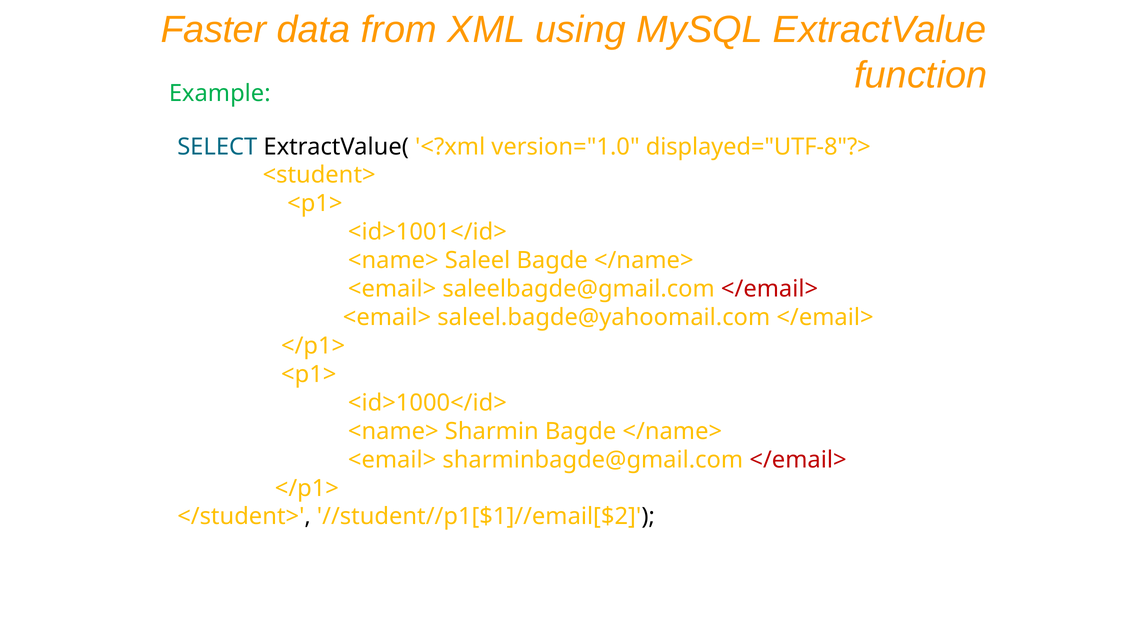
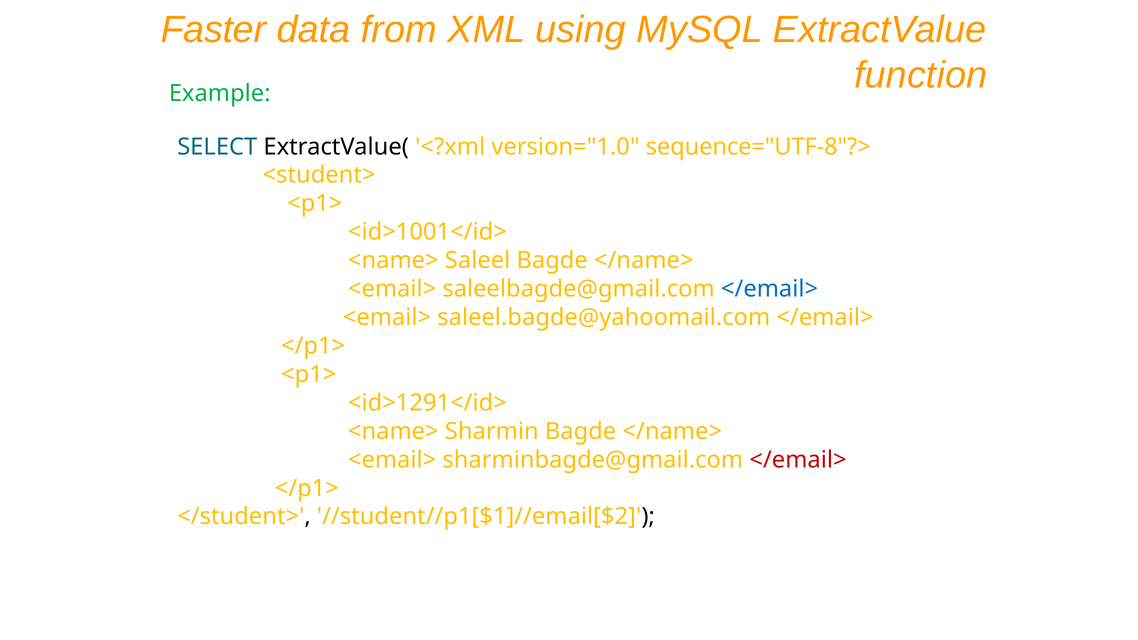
displayed="UTF-8"?>: displayed="UTF-8"?> -> sequence="UTF-8"?>
</email> at (770, 289) colour: red -> blue
<id>1000</id>: <id>1000</id> -> <id>1291</id>
